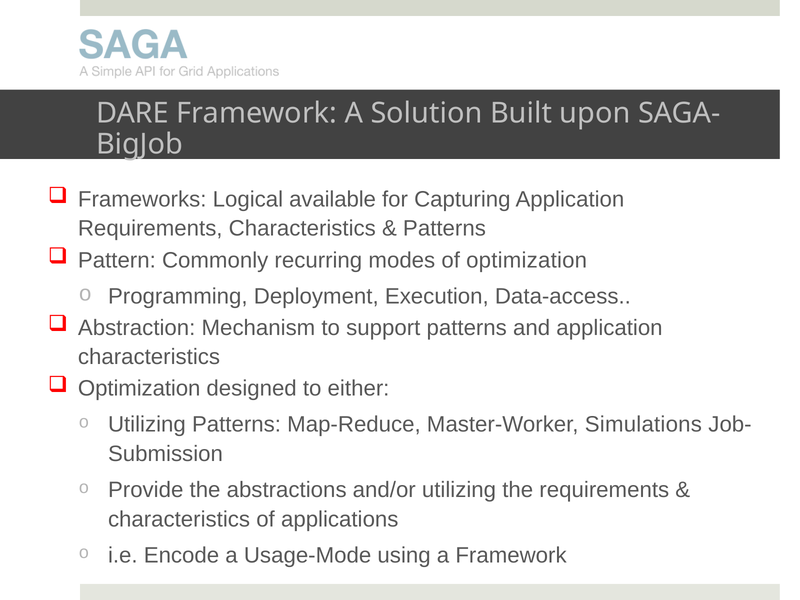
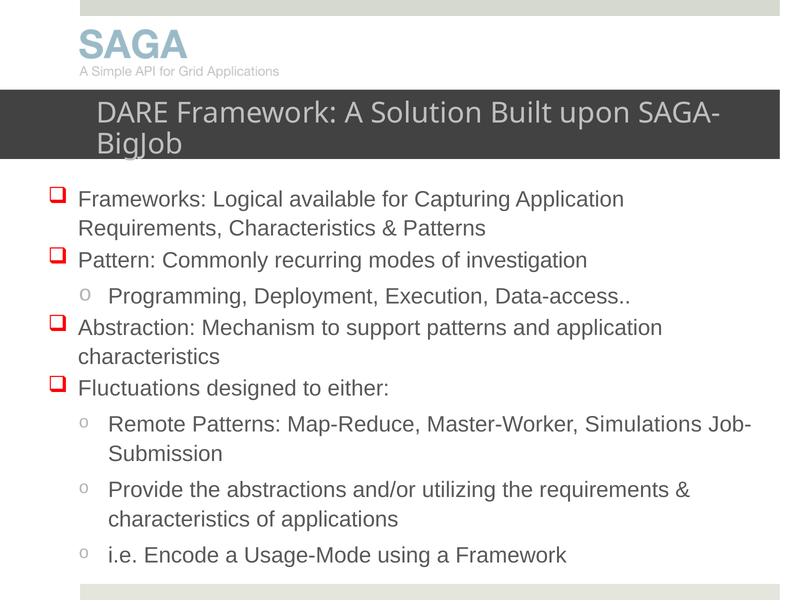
of optimization: optimization -> investigation
Optimization at (139, 389): Optimization -> Fluctuations
Utilizing at (147, 425): Utilizing -> Remote
